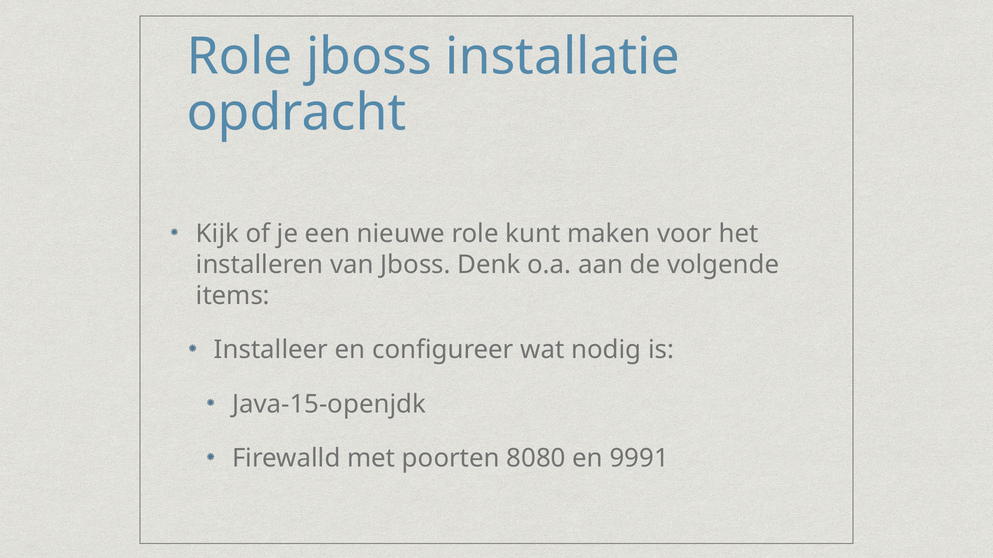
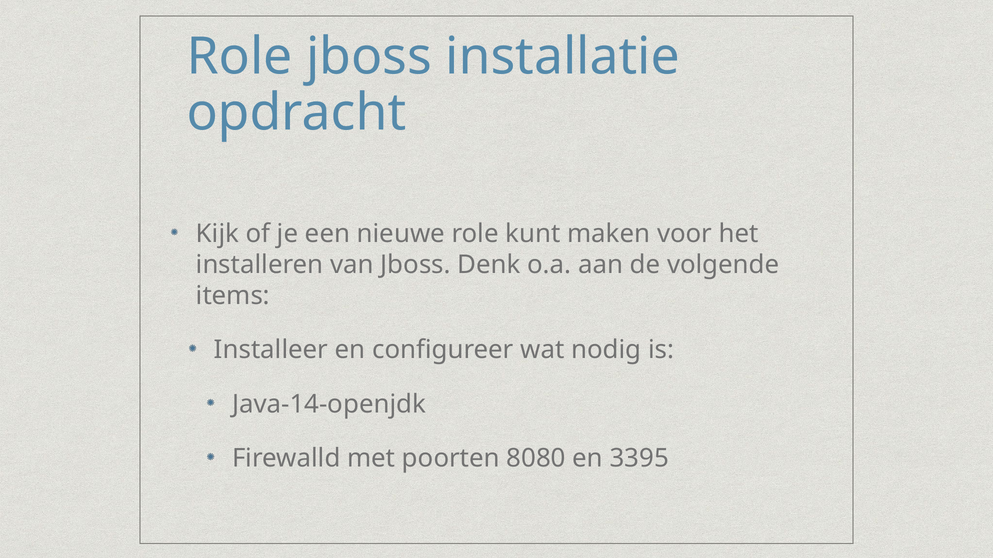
Java-15-openjdk: Java-15-openjdk -> Java-14-openjdk
9991: 9991 -> 3395
